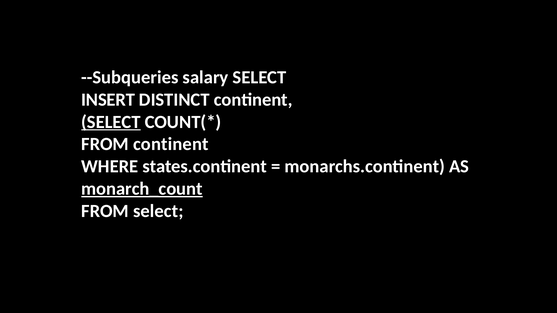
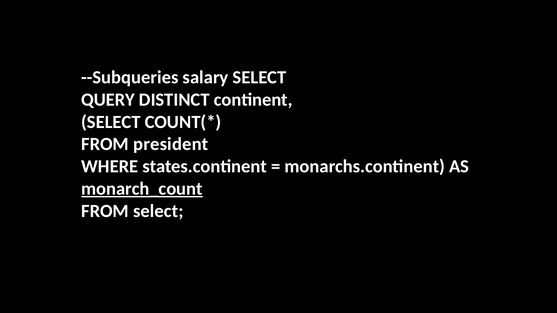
INSERT: INSERT -> QUERY
SELECT at (111, 122) underline: present -> none
FROM continent: continent -> president
